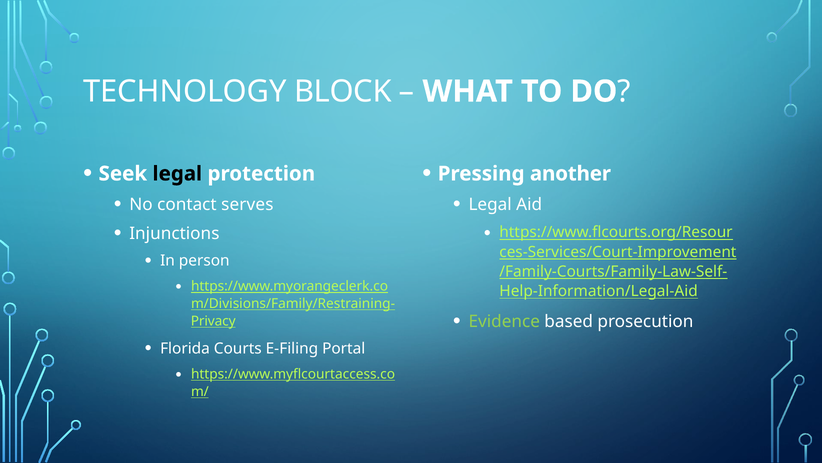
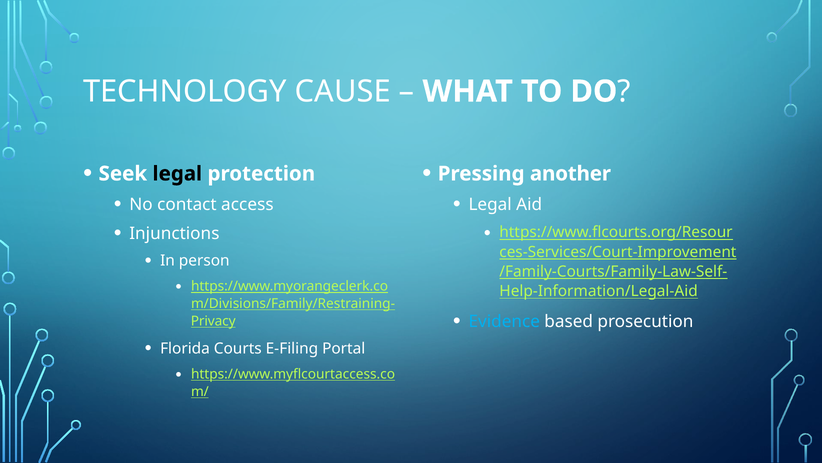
BLOCK: BLOCK -> CAUSE
serves: serves -> access
Evidence colour: light green -> light blue
